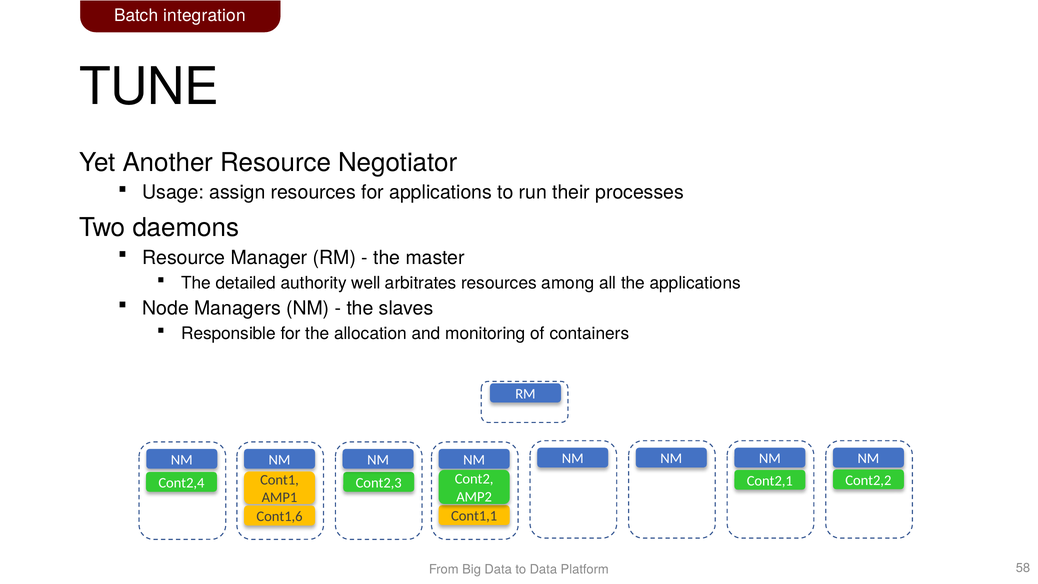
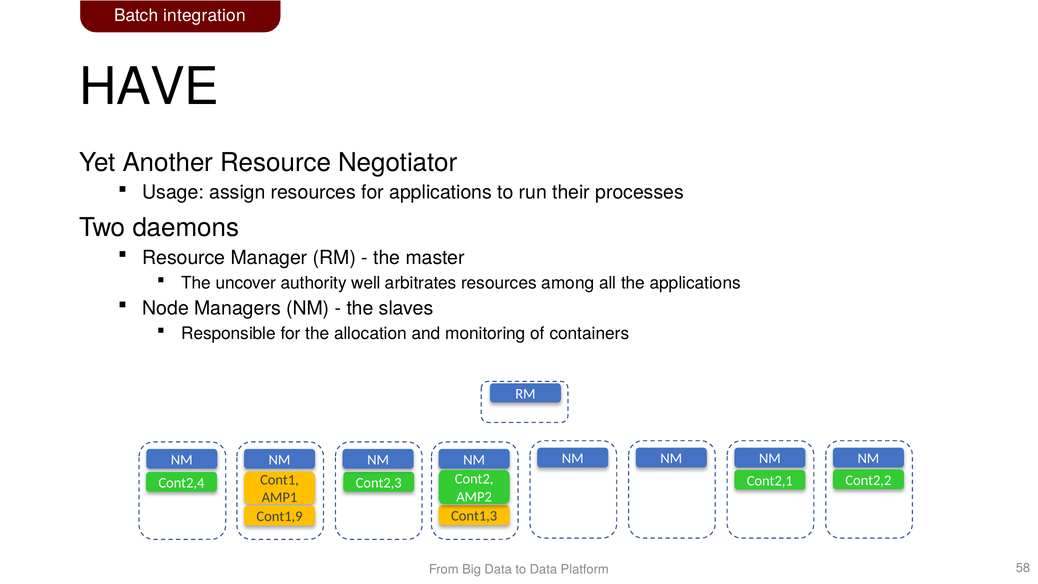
TUNE: TUNE -> HAVE
detailed: detailed -> uncover
Cont1,1: Cont1,1 -> Cont1,3
Cont1,6: Cont1,6 -> Cont1,9
